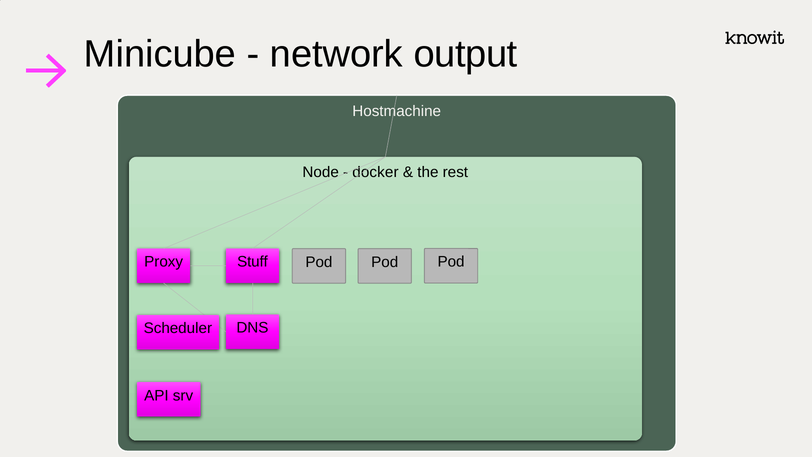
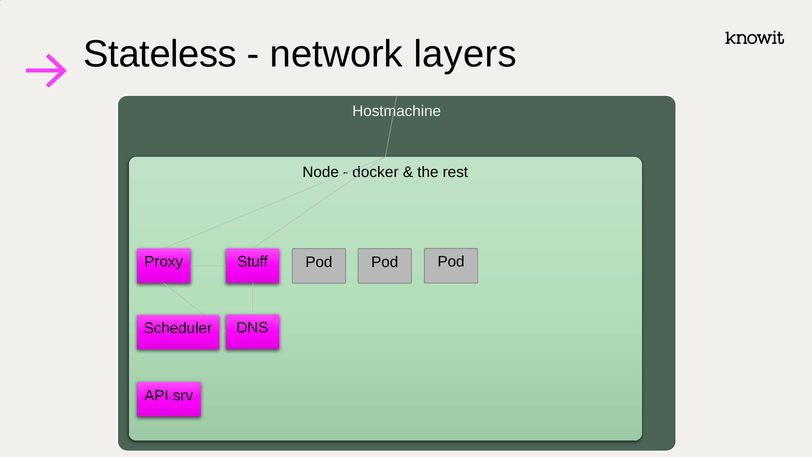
Minicube: Minicube -> Stateless
output: output -> layers
